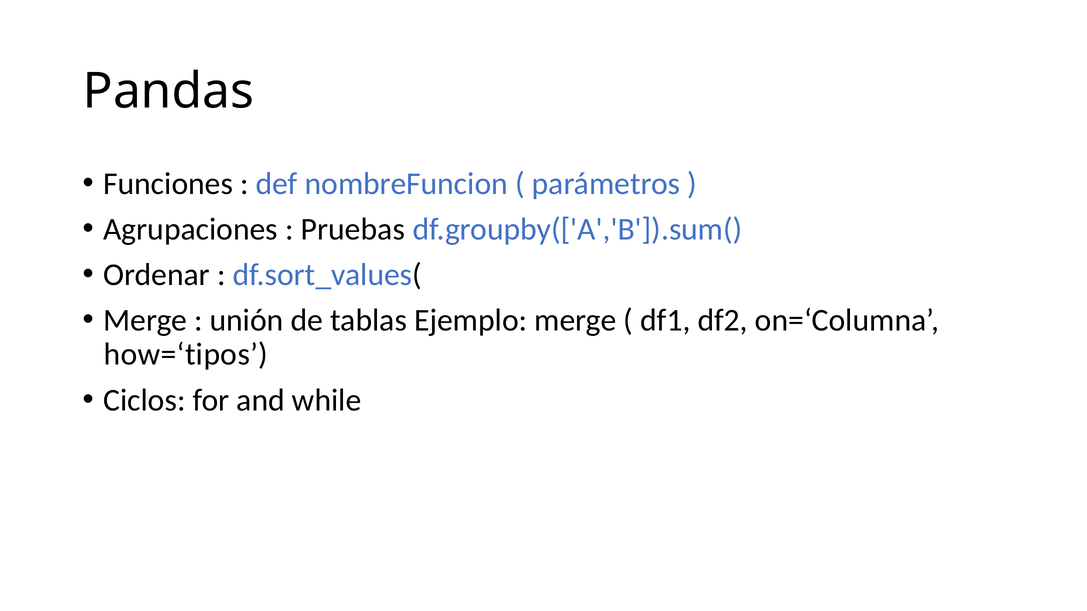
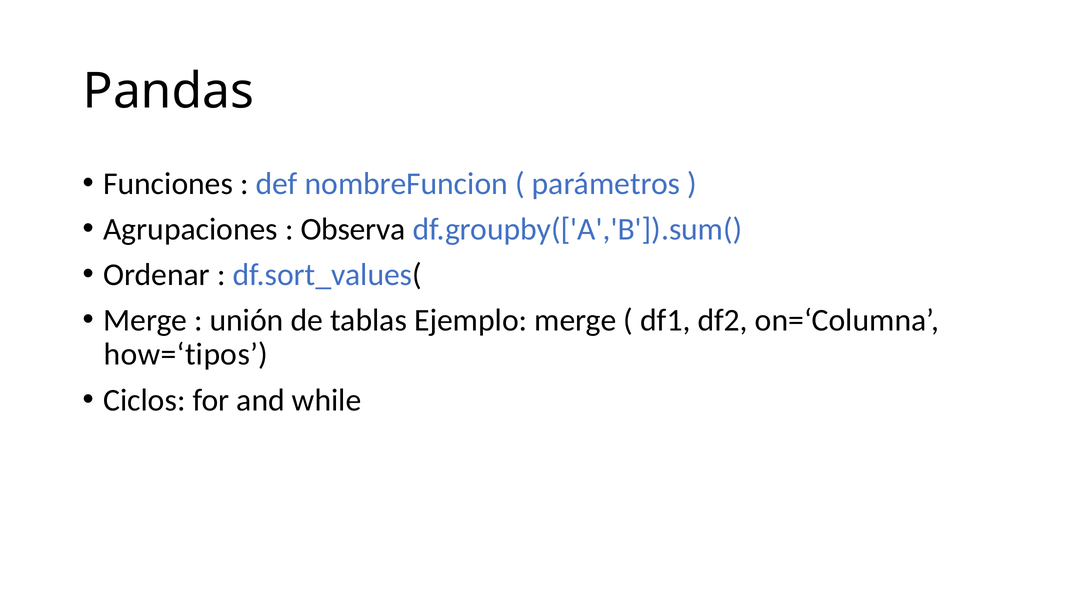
Pruebas: Pruebas -> Observa
